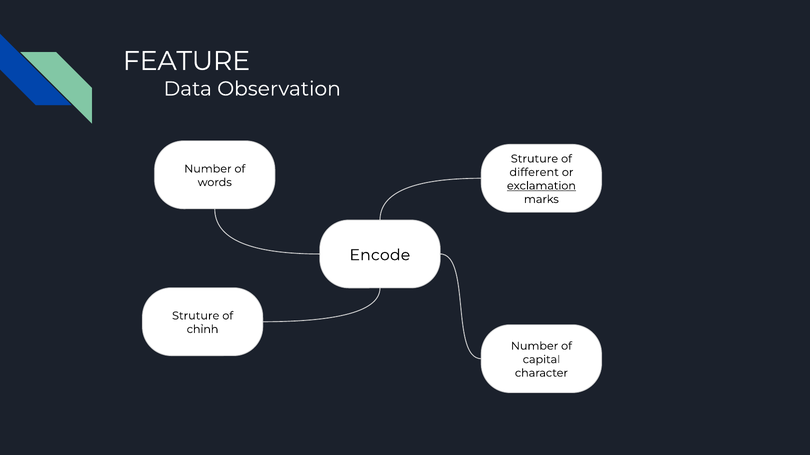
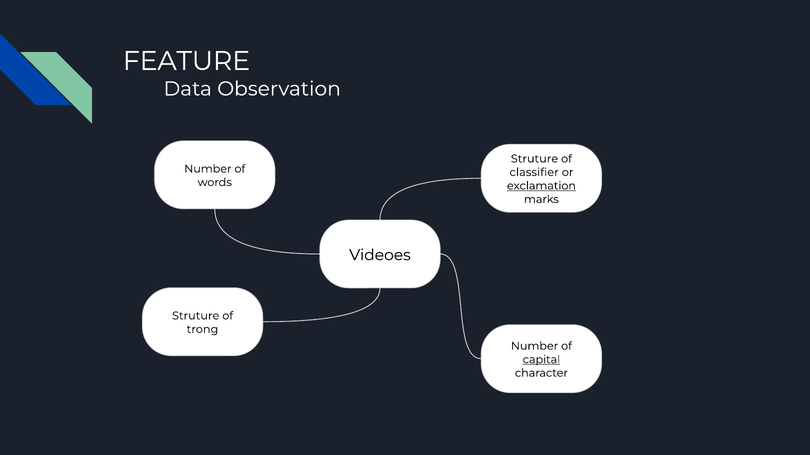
different: different -> classifier
Encode: Encode -> Videoes
chỉnh: chỉnh -> trong
capital underline: none -> present
